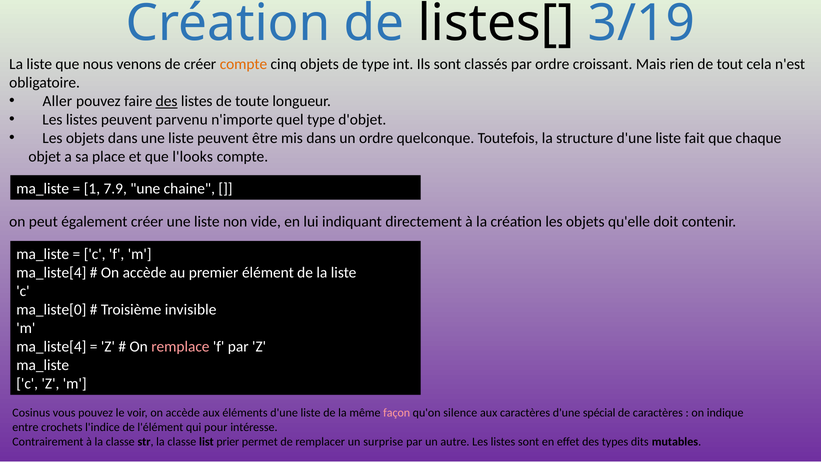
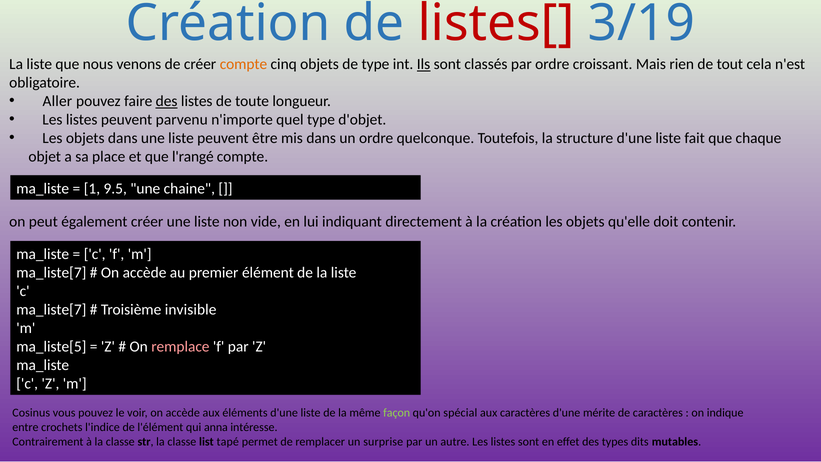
listes[ colour: black -> red
Ils underline: none -> present
l'looks: l'looks -> l'rangé
7.9: 7.9 -> 9.5
ma_liste[4 at (51, 273): ma_liste[4 -> ma_liste[7
ma_liste[0 at (51, 310): ma_liste[0 -> ma_liste[7
ma_liste[4 at (51, 347): ma_liste[4 -> ma_liste[5
façon colour: pink -> light green
silence: silence -> spécial
spécial: spécial -> mérite
pour: pour -> anna
prier: prier -> tapé
